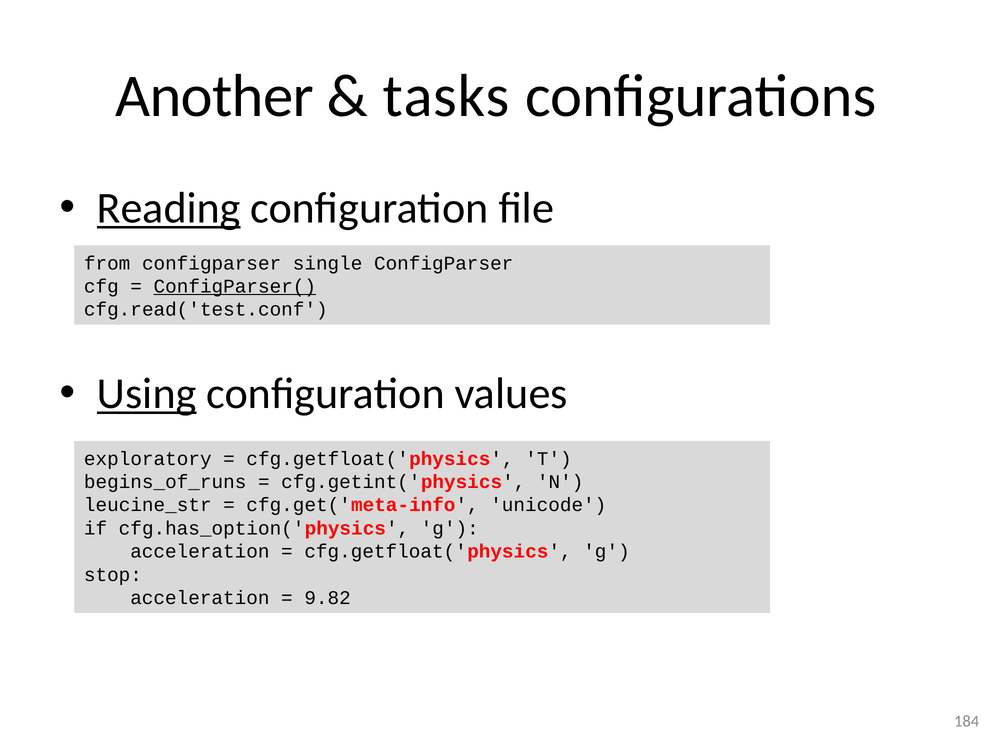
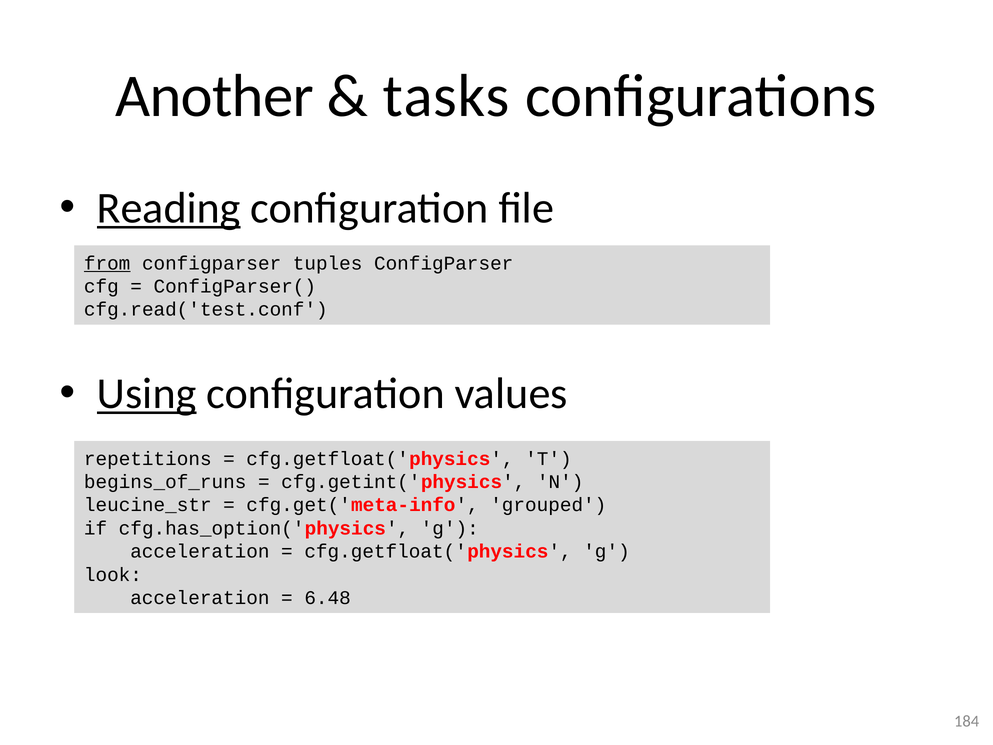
from underline: none -> present
single: single -> tuples
ConfigParser( underline: present -> none
exploratory: exploratory -> repetitions
unicode: unicode -> grouped
stop: stop -> look
9.82: 9.82 -> 6.48
